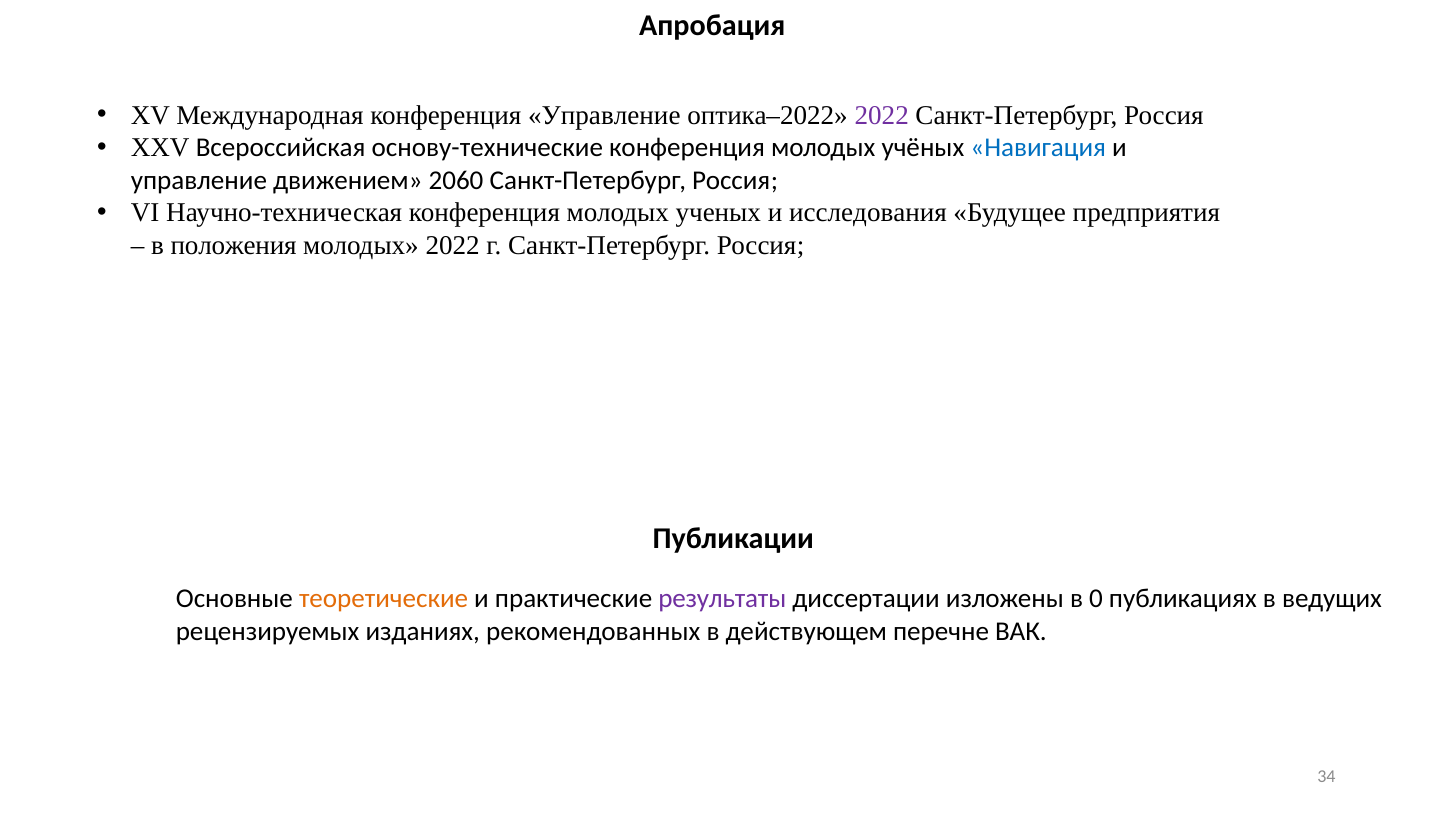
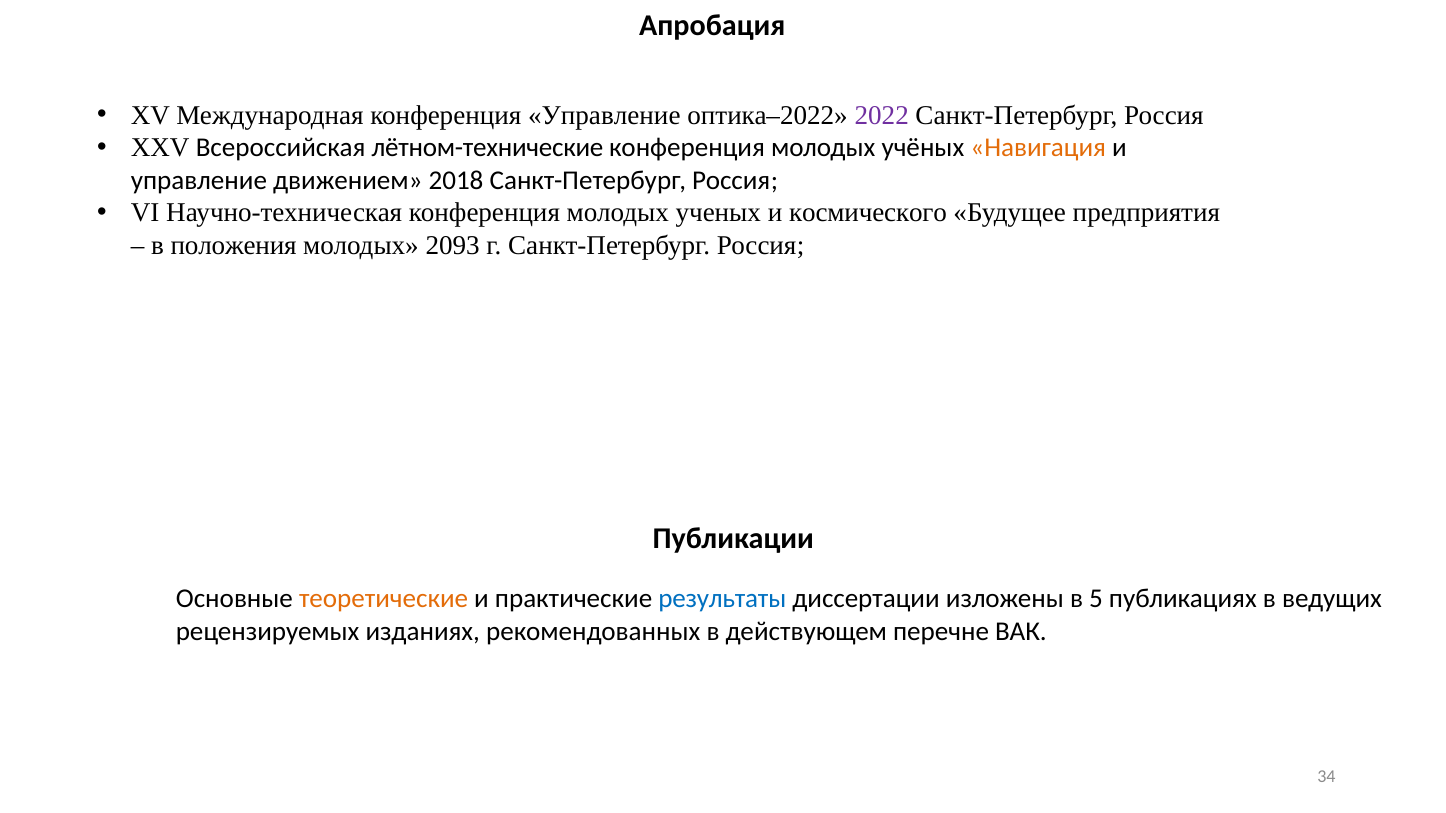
основу-технические: основу-технические -> лётном-технические
Навигация colour: blue -> orange
2060: 2060 -> 2018
исследования: исследования -> космического
молодых 2022: 2022 -> 2093
результаты colour: purple -> blue
0: 0 -> 5
